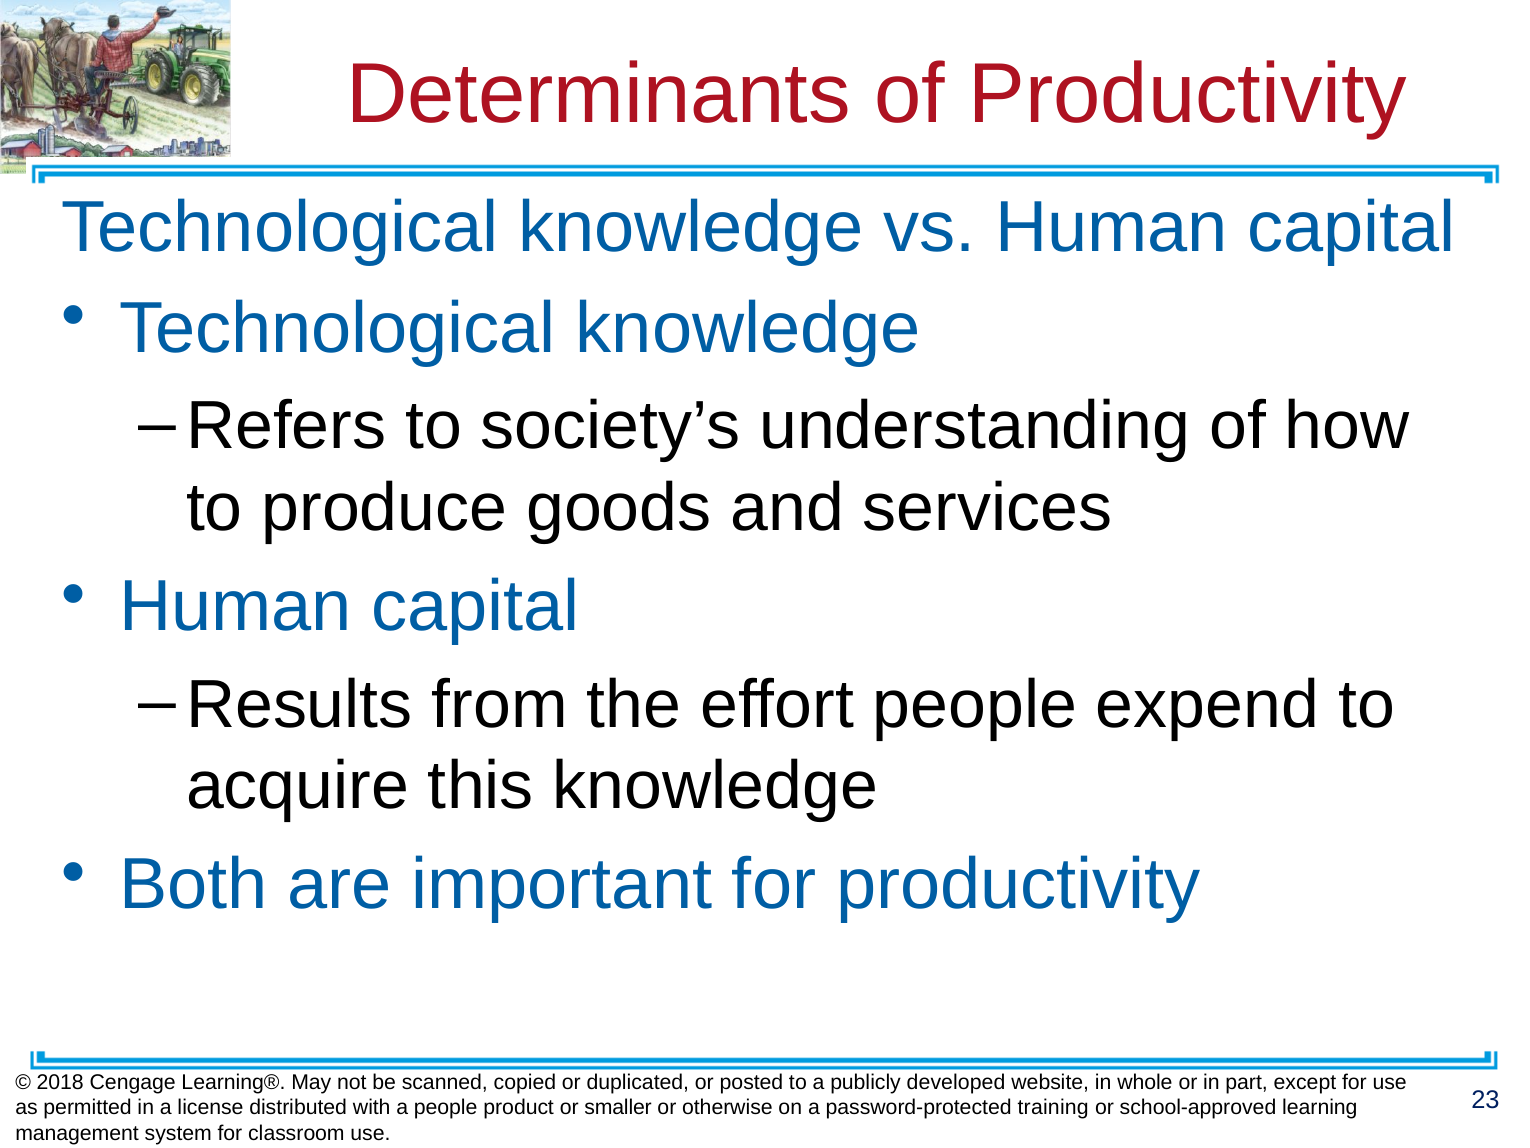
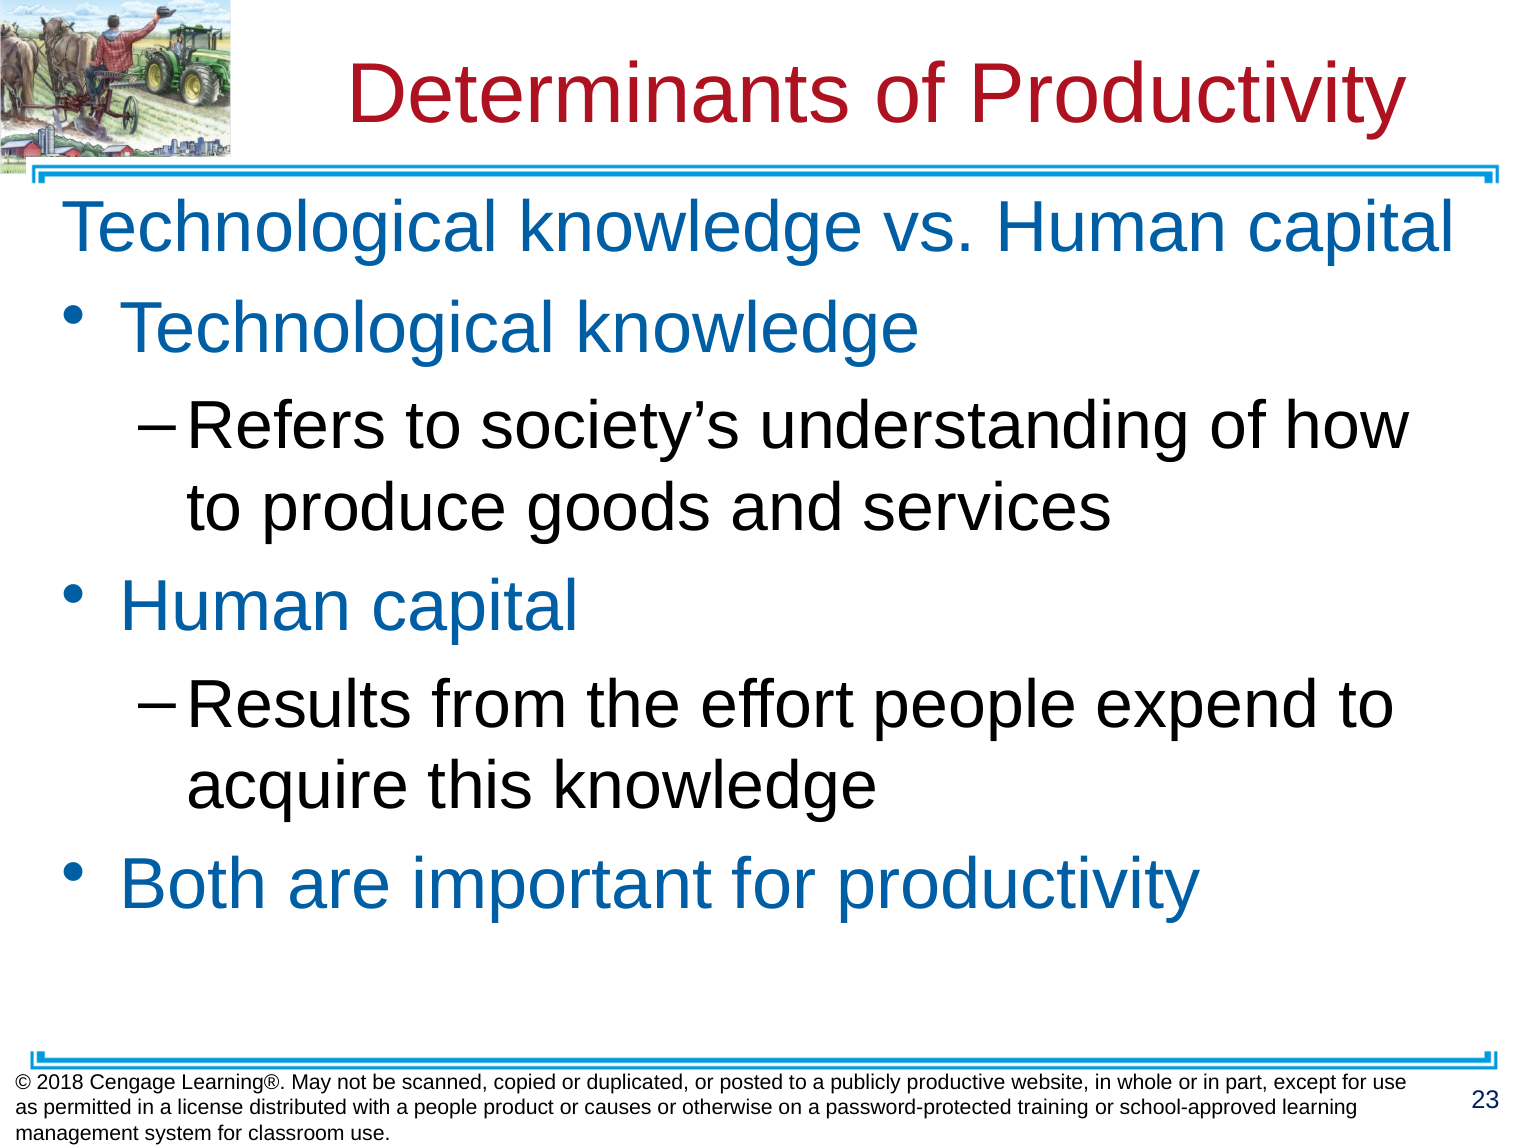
developed: developed -> productive
smaller: smaller -> causes
